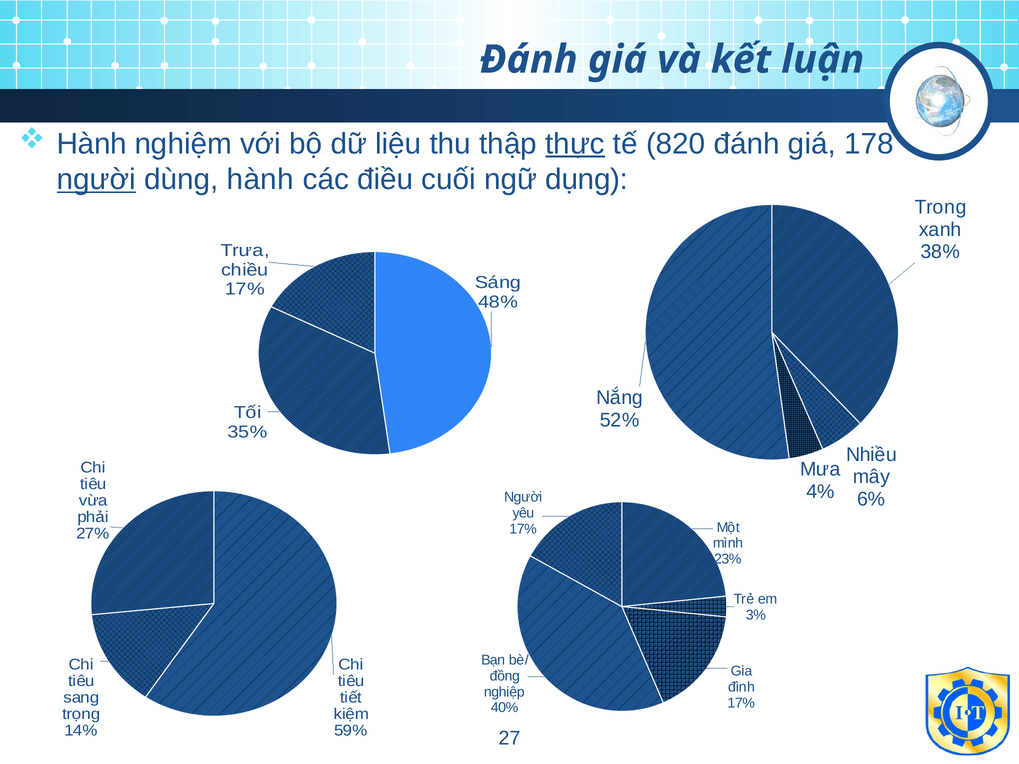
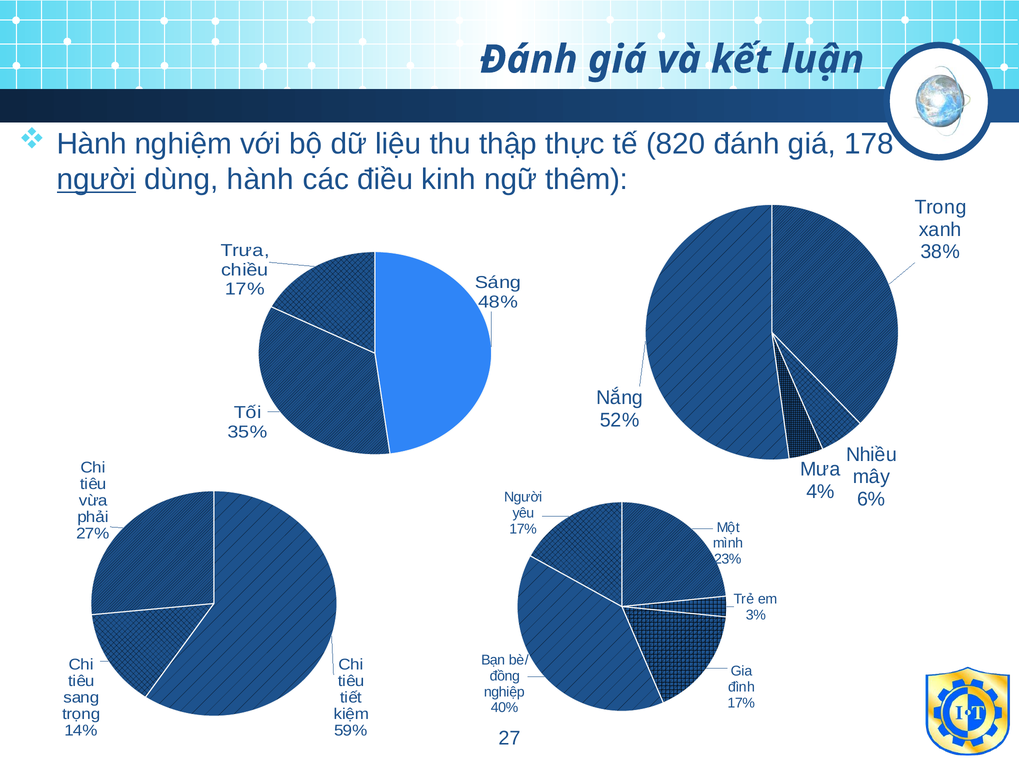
thực underline: present -> none
cuối: cuối -> kinh
dụng: dụng -> thêm
